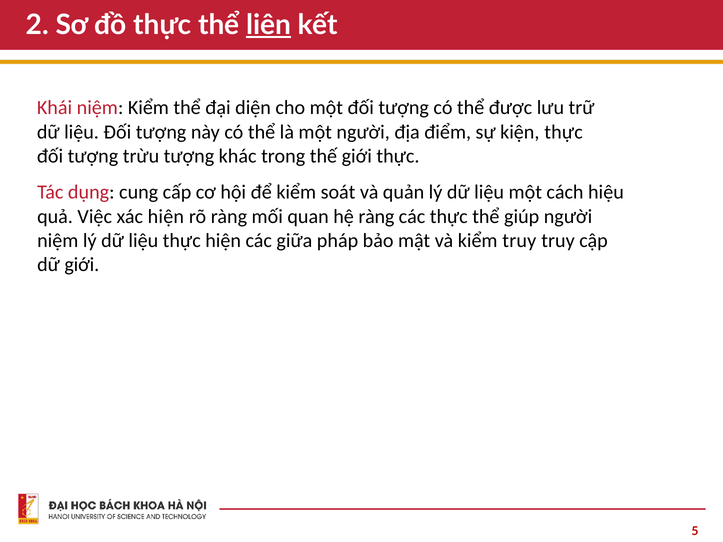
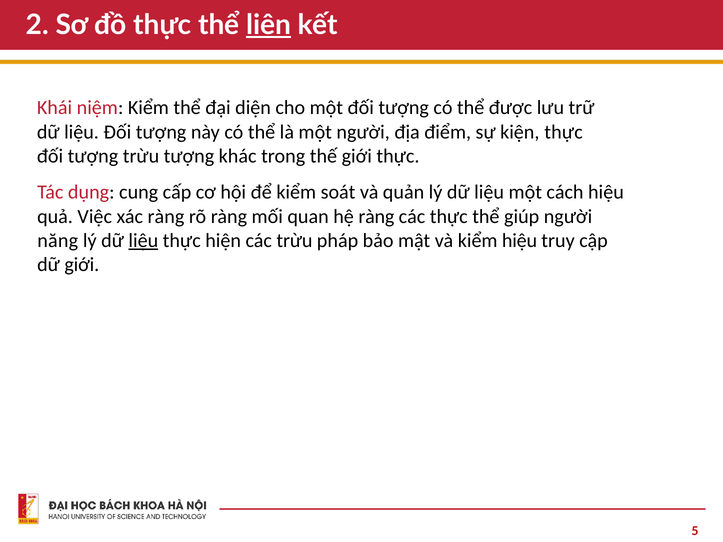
xác hiện: hiện -> ràng
niệm at (58, 241): niệm -> năng
liệu at (143, 241) underline: none -> present
các giữa: giữa -> trừu
kiểm truy: truy -> hiệu
